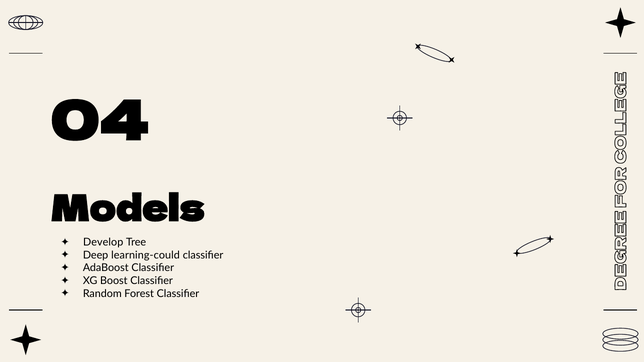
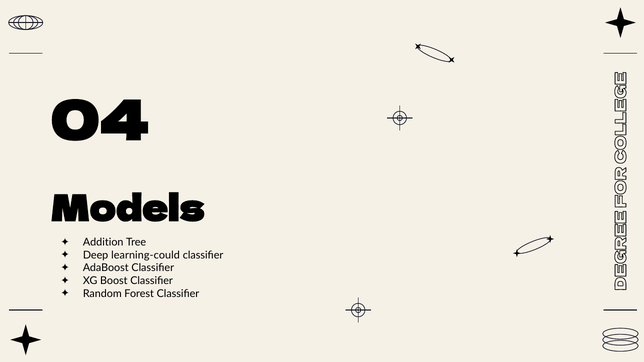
Develop: Develop -> Addition
